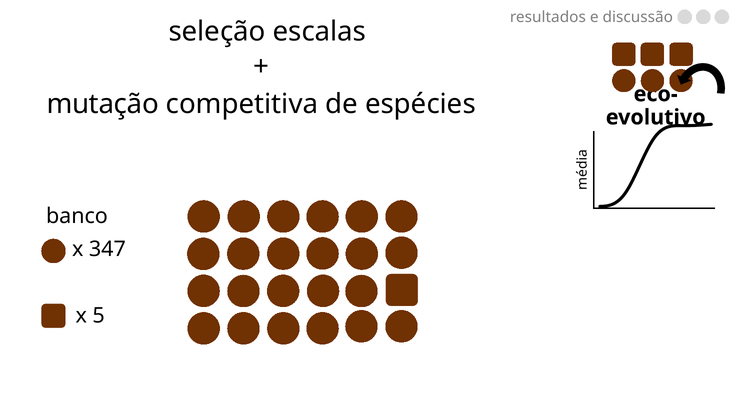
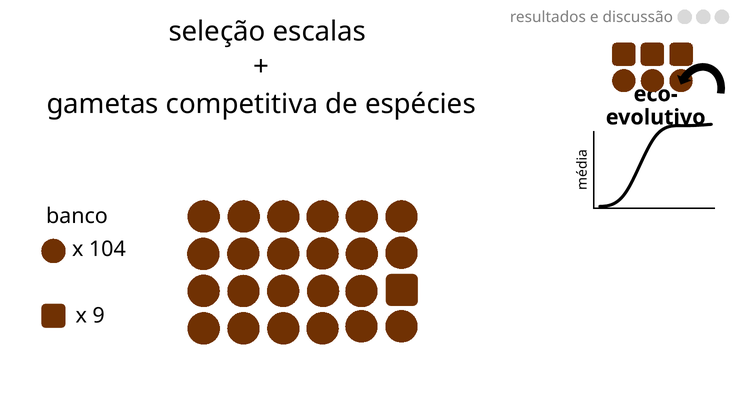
mutação: mutação -> gametas
347: 347 -> 104
5: 5 -> 9
